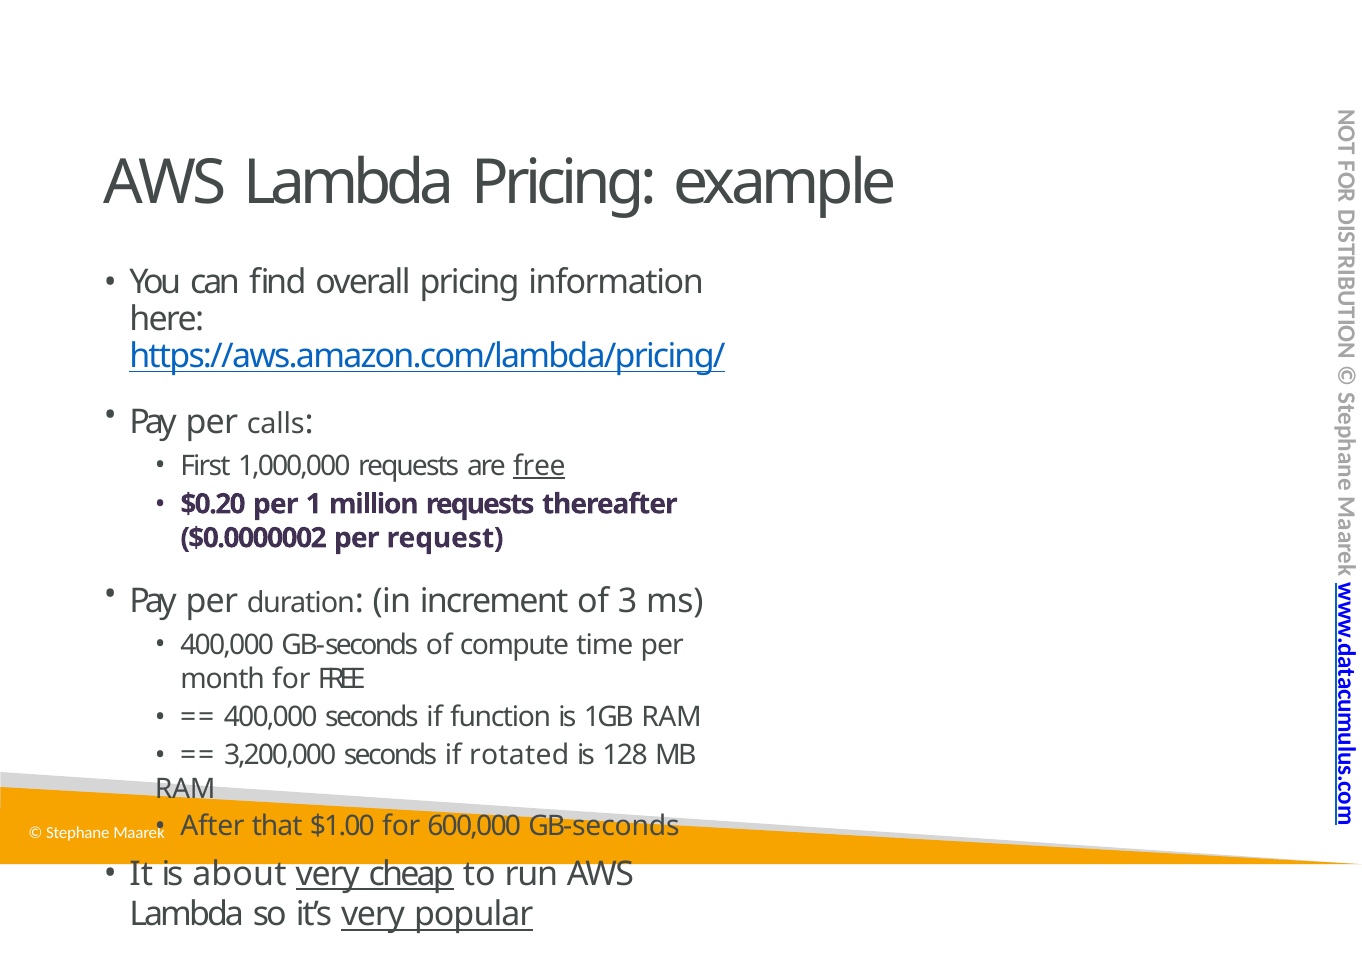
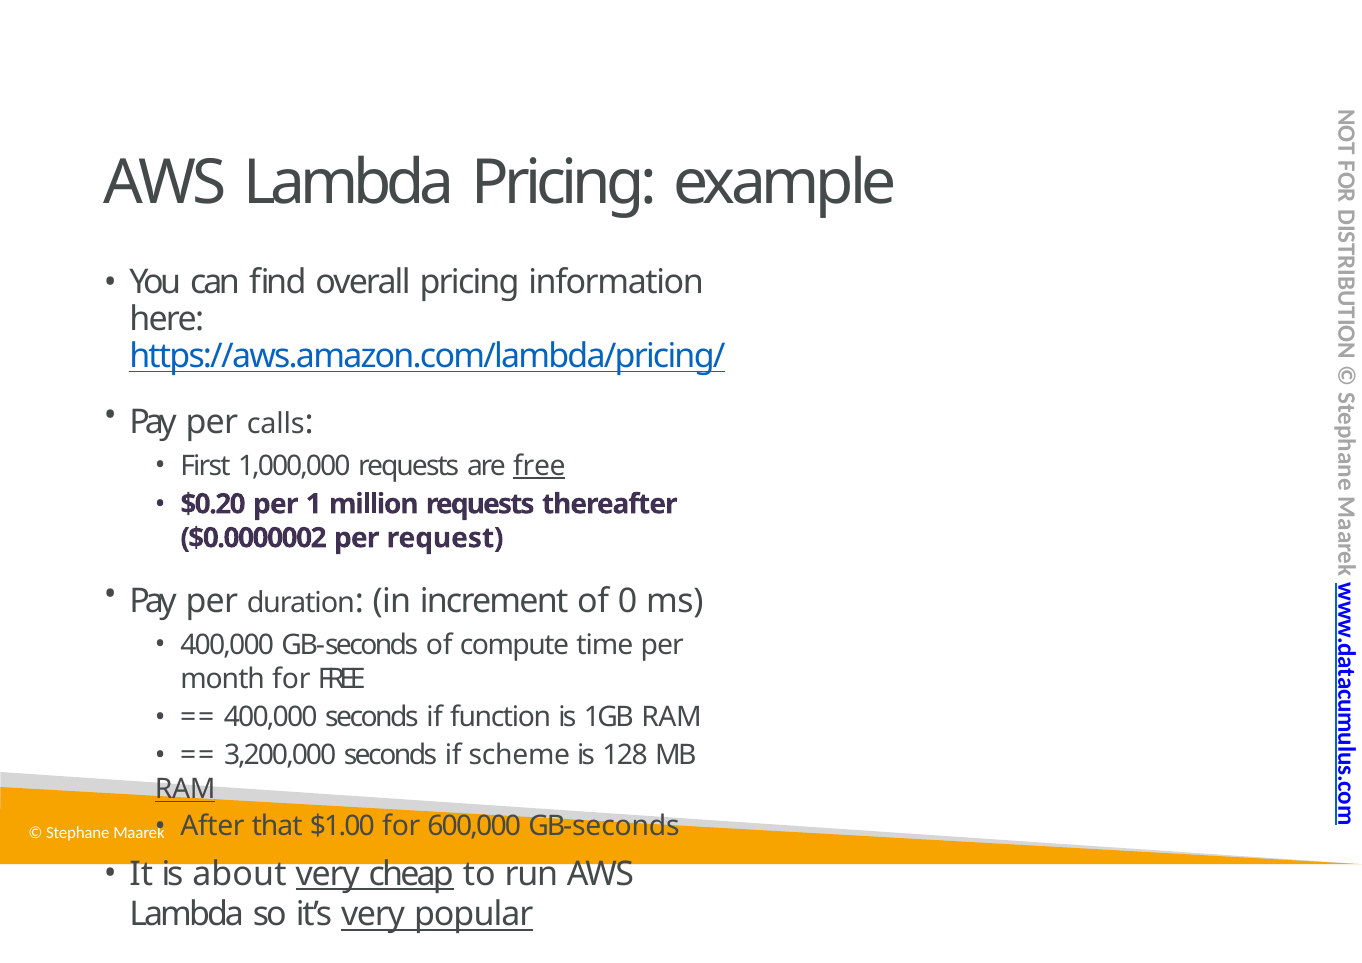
3: 3 -> 0
rotated: rotated -> scheme
RAM at (185, 790) underline: none -> present
